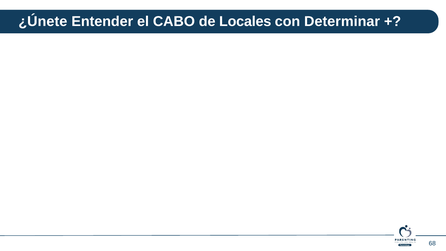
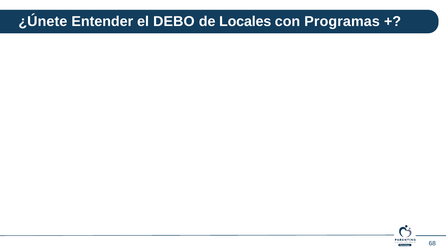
CABO: CABO -> DEBO
Determinar: Determinar -> Programas
